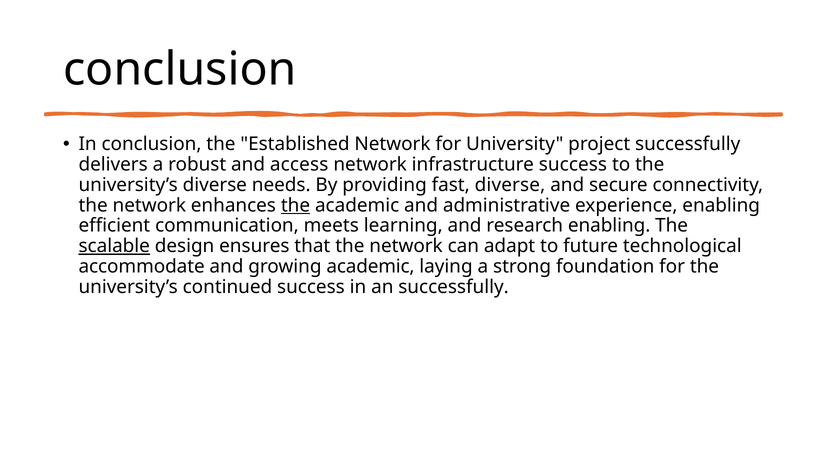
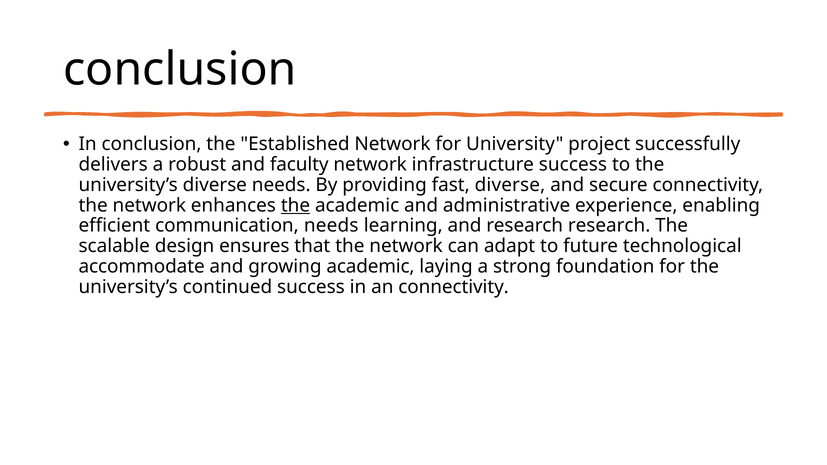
access: access -> faculty
communication meets: meets -> needs
research enabling: enabling -> research
scalable underline: present -> none
an successfully: successfully -> connectivity
